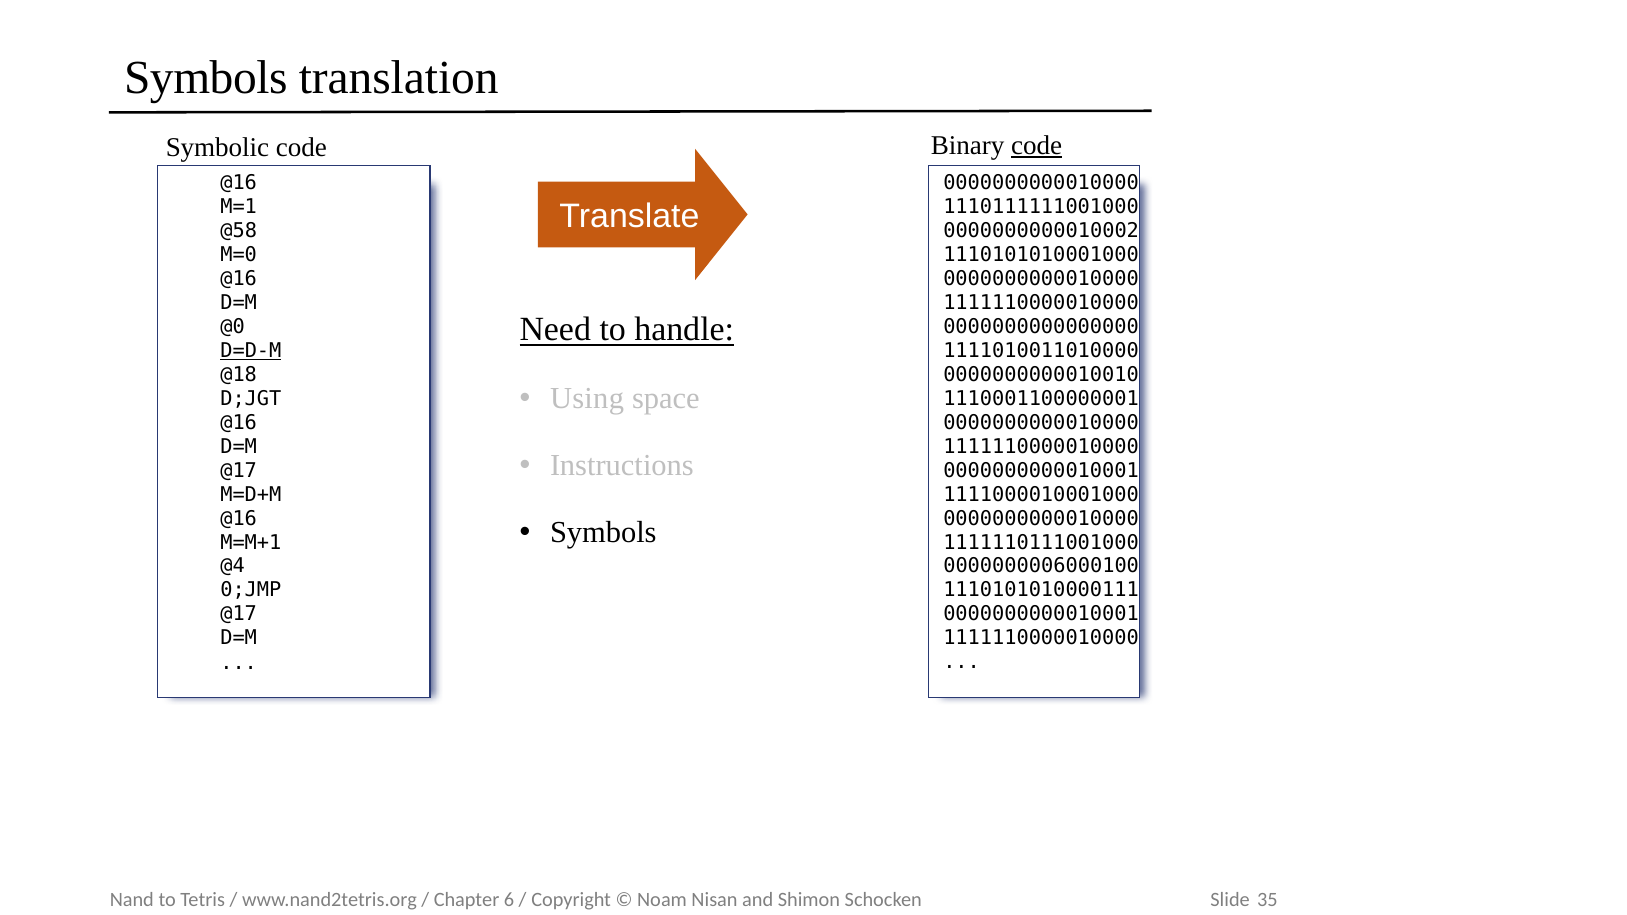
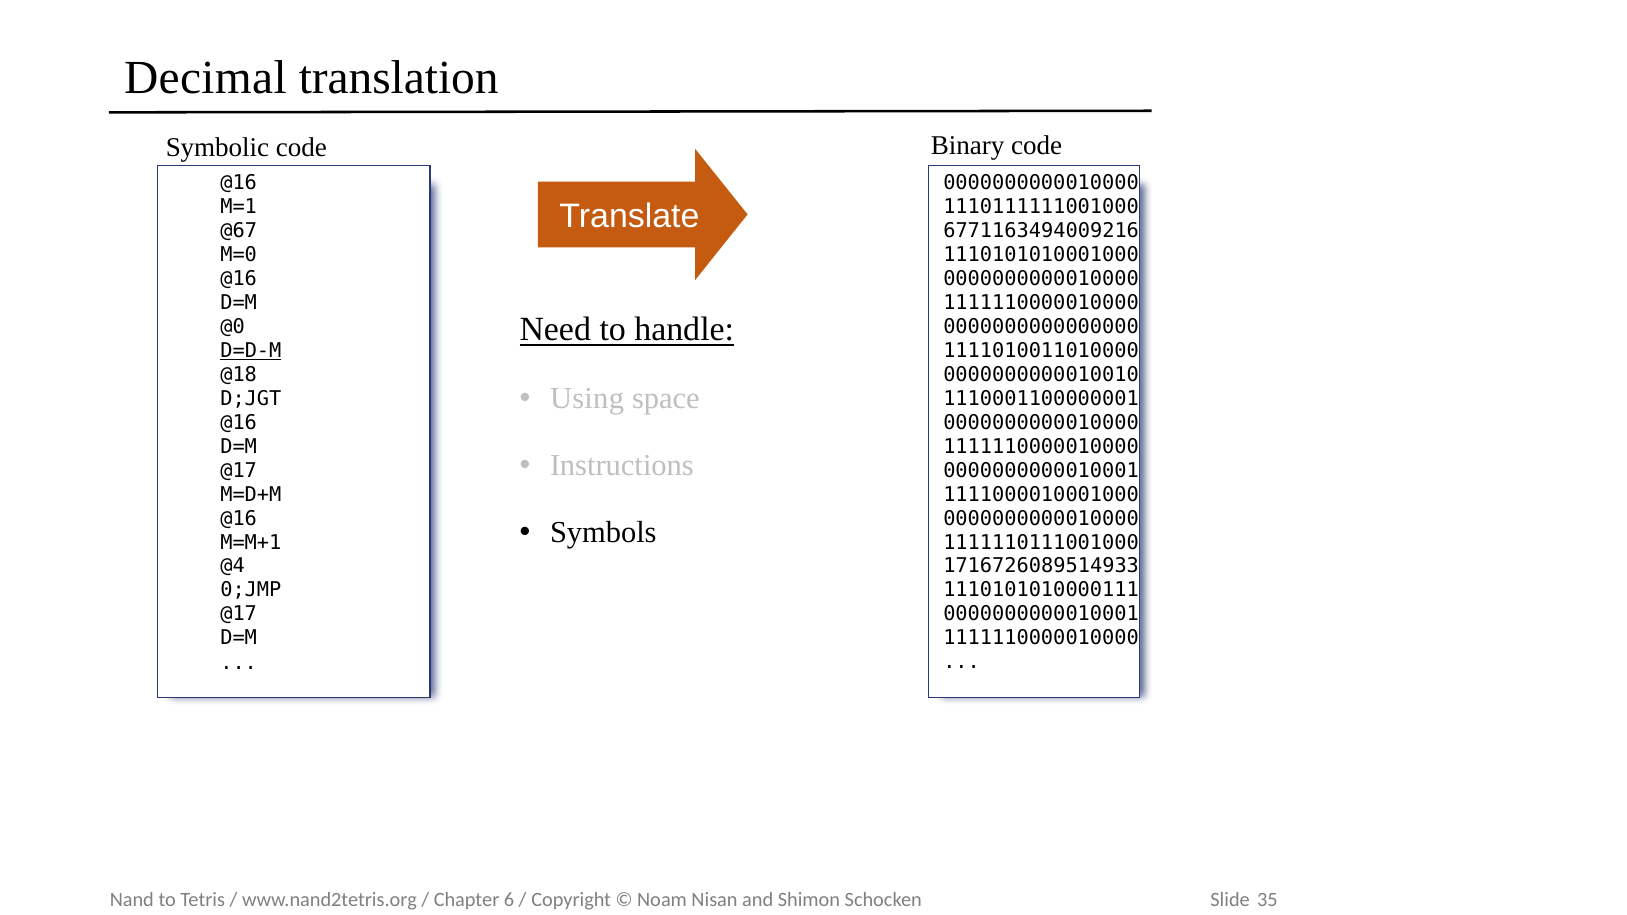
Symbols at (206, 78): Symbols -> Decimal
code at (1037, 145) underline: present -> none
@58: @58 -> @67
0000000000010002: 0000000000010002 -> 6771163494009216
0000000006000100: 0000000006000100 -> 1716726089514933
